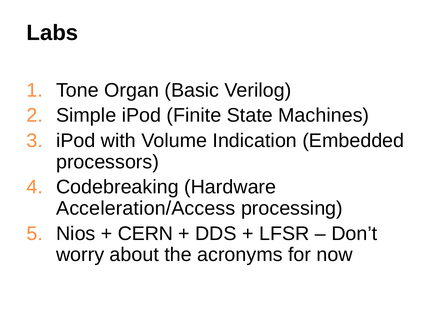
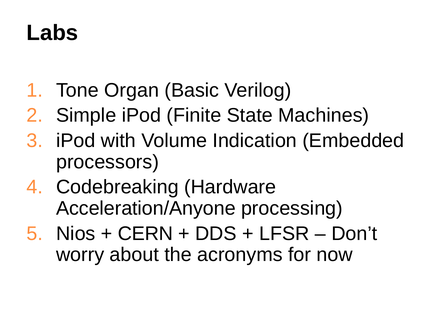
Acceleration/Access: Acceleration/Access -> Acceleration/Anyone
